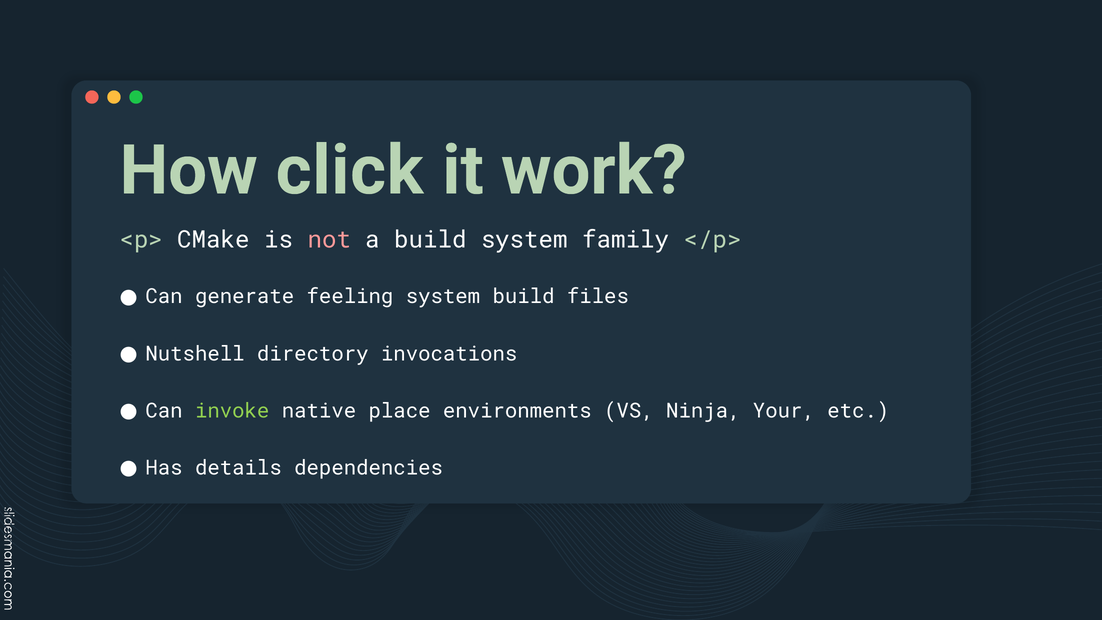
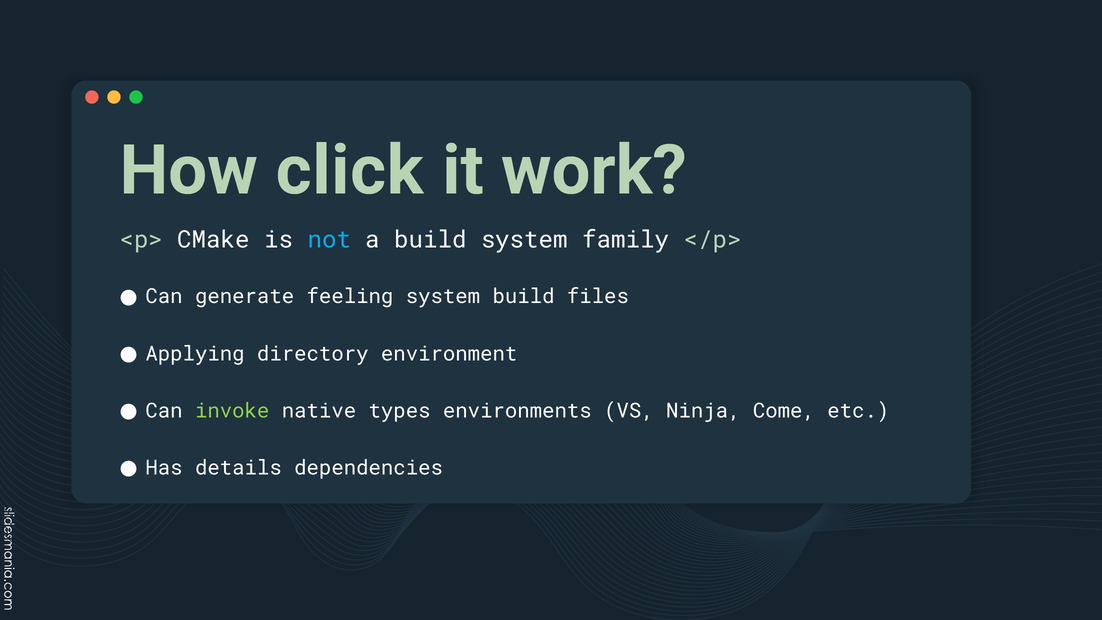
not colour: pink -> light blue
Nutshell: Nutshell -> Applying
invocations: invocations -> environment
place: place -> types
Your: Your -> Come
